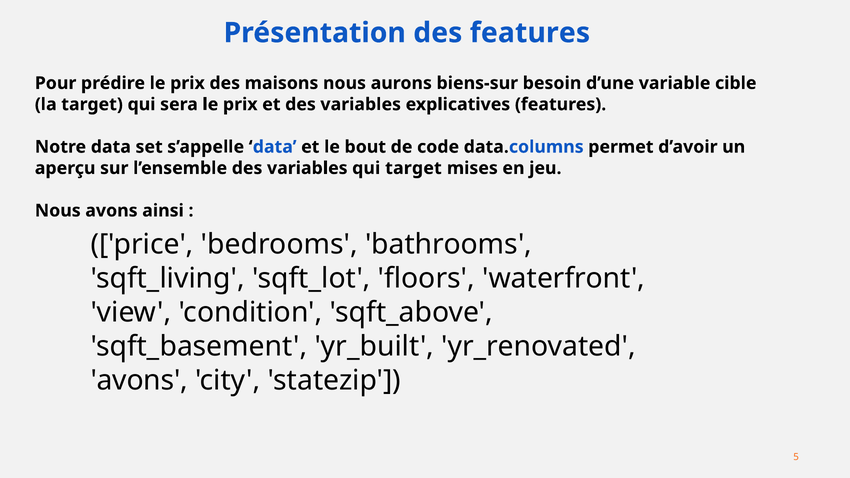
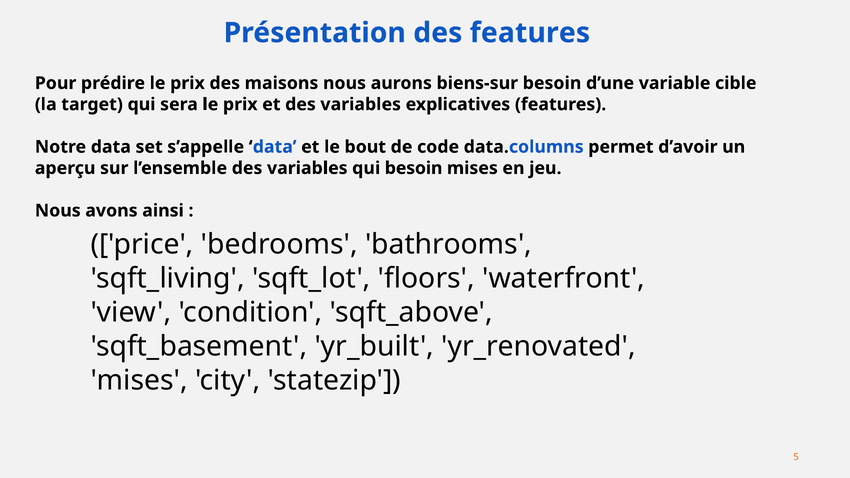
qui target: target -> besoin
avons at (139, 380): avons -> mises
